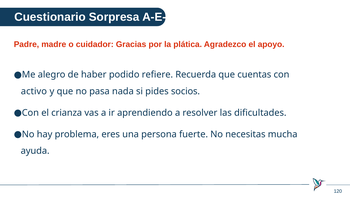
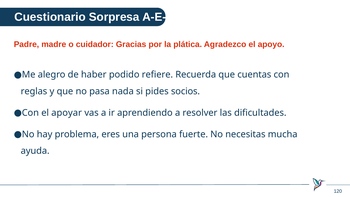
activo: activo -> reglas
crianza: crianza -> apoyar
